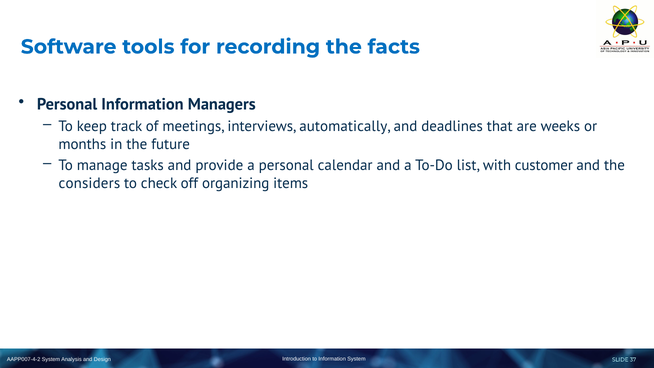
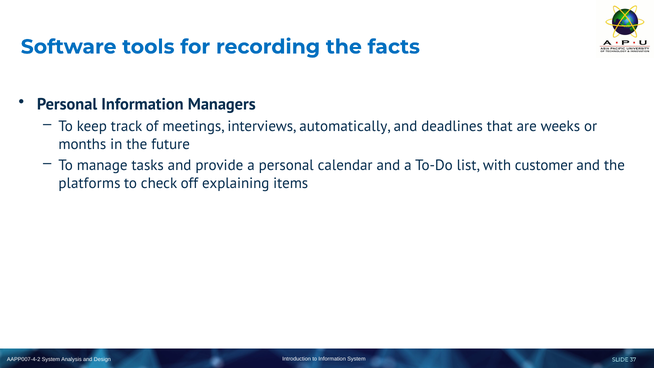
considers: considers -> platforms
organizing: organizing -> explaining
